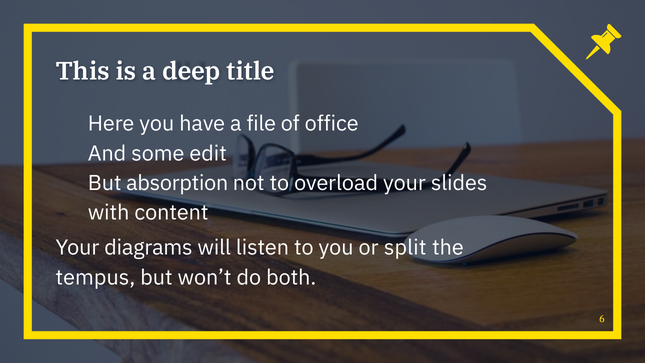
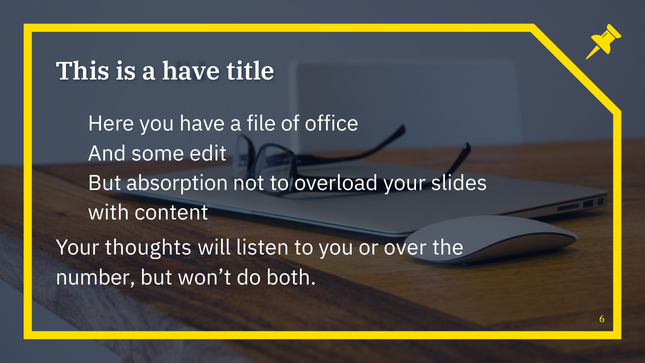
a deep: deep -> have
diagrams: diagrams -> thoughts
split: split -> over
tempus: tempus -> number
